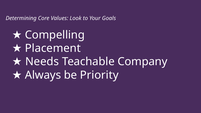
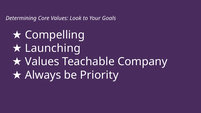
Placement: Placement -> Launching
Needs at (42, 62): Needs -> Values
